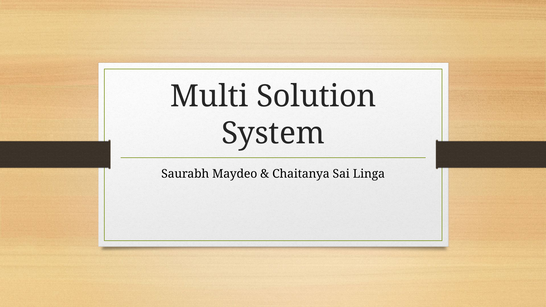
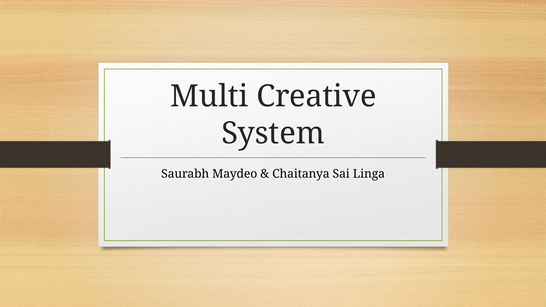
Solution: Solution -> Creative
